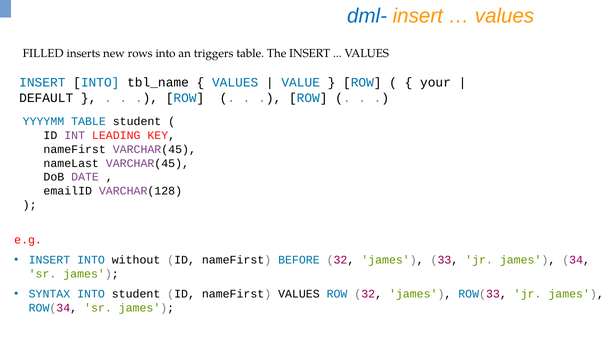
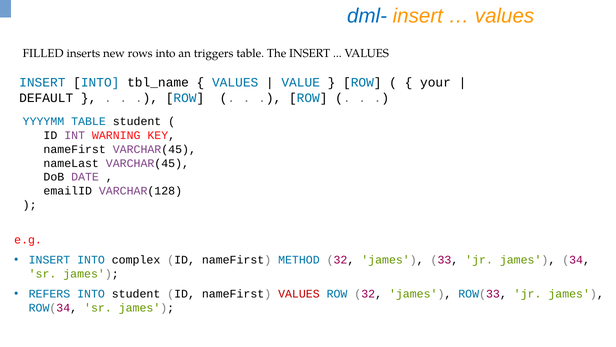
LEADING: LEADING -> WARNING
without: without -> complex
BEFORE: BEFORE -> METHOD
SYNTAX: SYNTAX -> REFERS
VALUES at (299, 294) colour: black -> red
